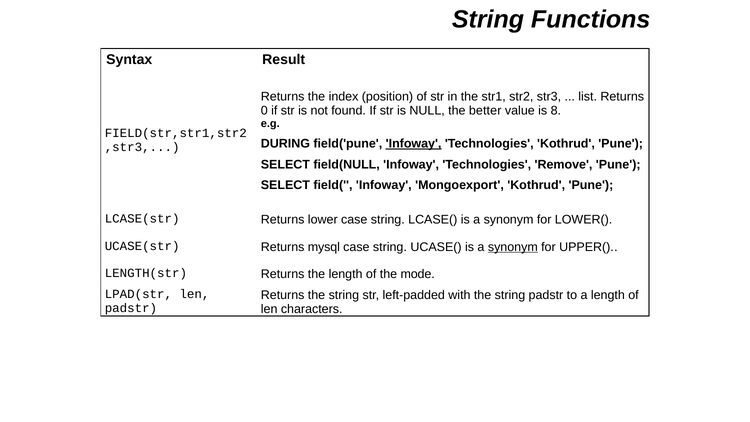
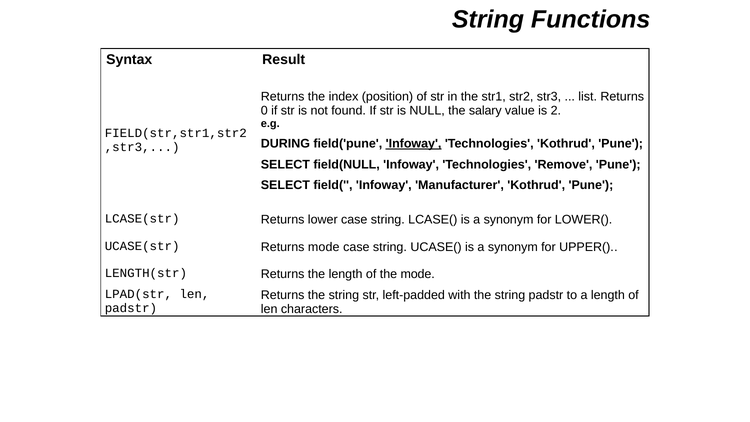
better: better -> salary
8: 8 -> 2
Mongoexport: Mongoexport -> Manufacturer
Returns mysql: mysql -> mode
synonym at (513, 247) underline: present -> none
